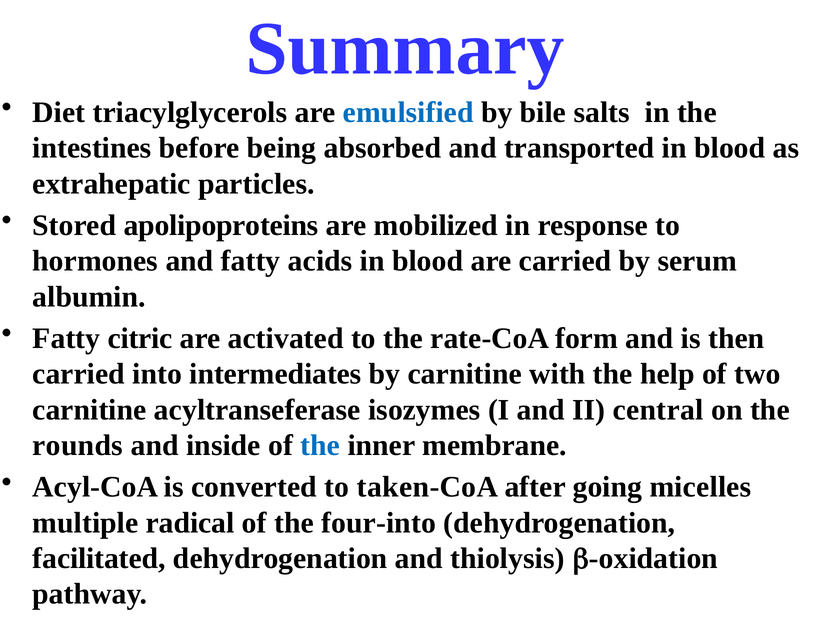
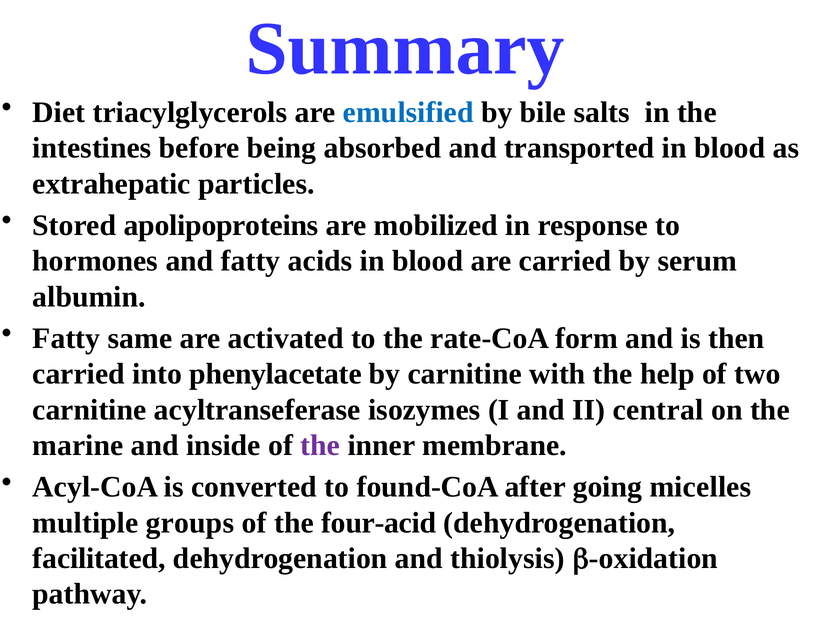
citric: citric -> same
intermediates: intermediates -> phenylacetate
rounds: rounds -> marine
the at (320, 445) colour: blue -> purple
taken-CoA: taken-CoA -> found-CoA
radical: radical -> groups
four-into: four-into -> four-acid
